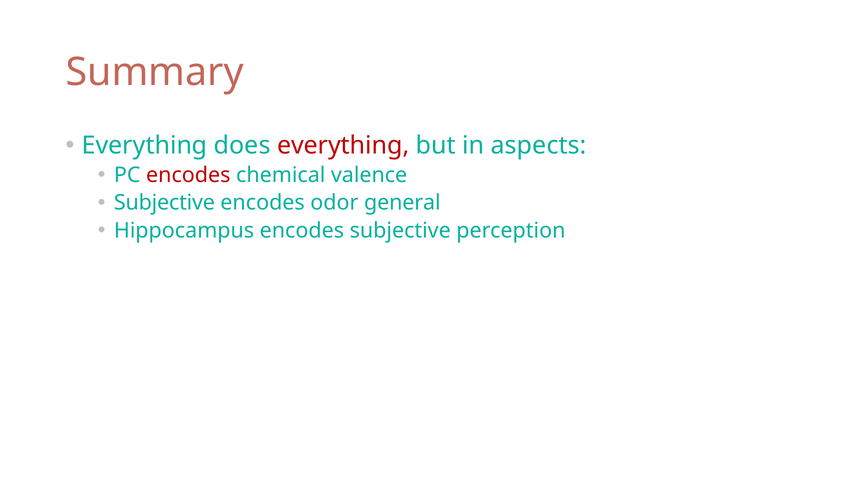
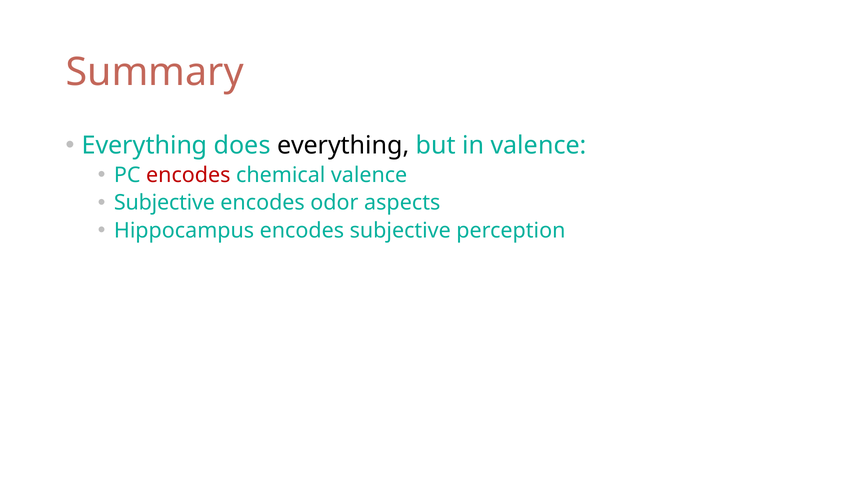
everything at (343, 145) colour: red -> black
in aspects: aspects -> valence
general: general -> aspects
